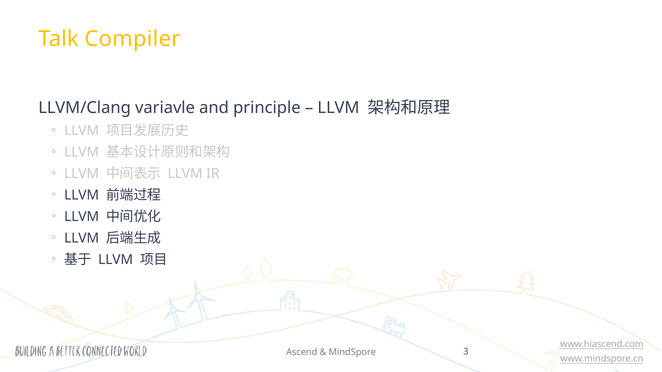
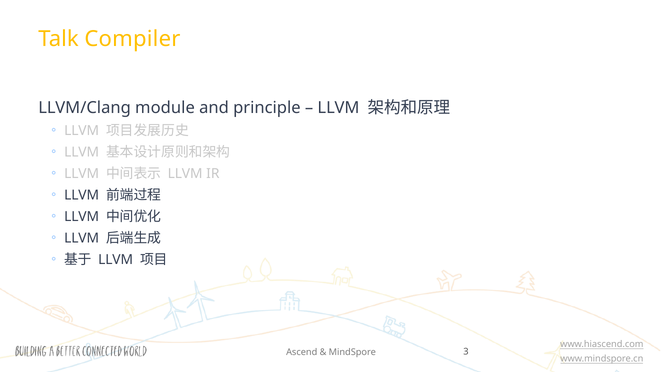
variavle: variavle -> module
